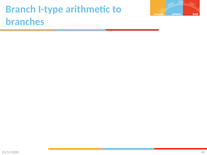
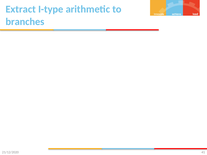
Branch: Branch -> Extract
